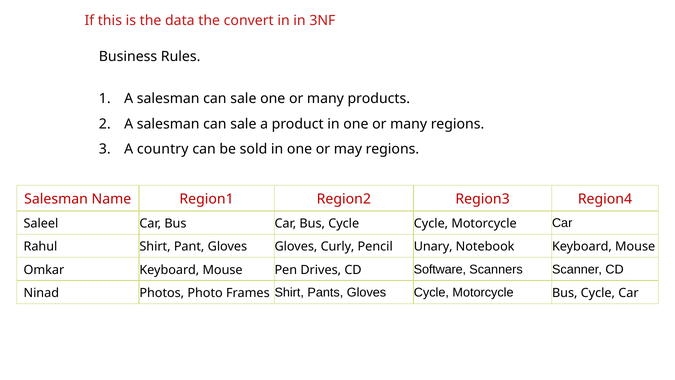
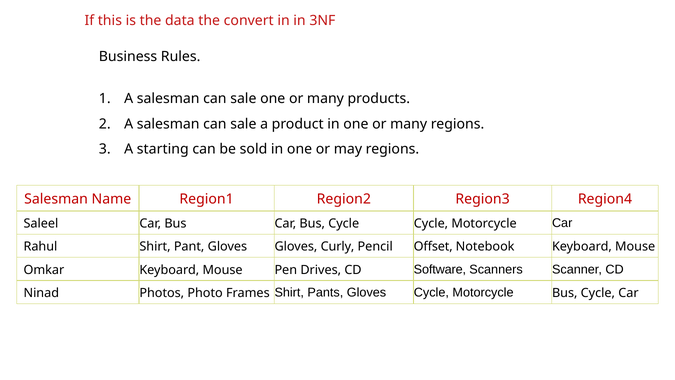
country: country -> starting
Unary: Unary -> Offset
